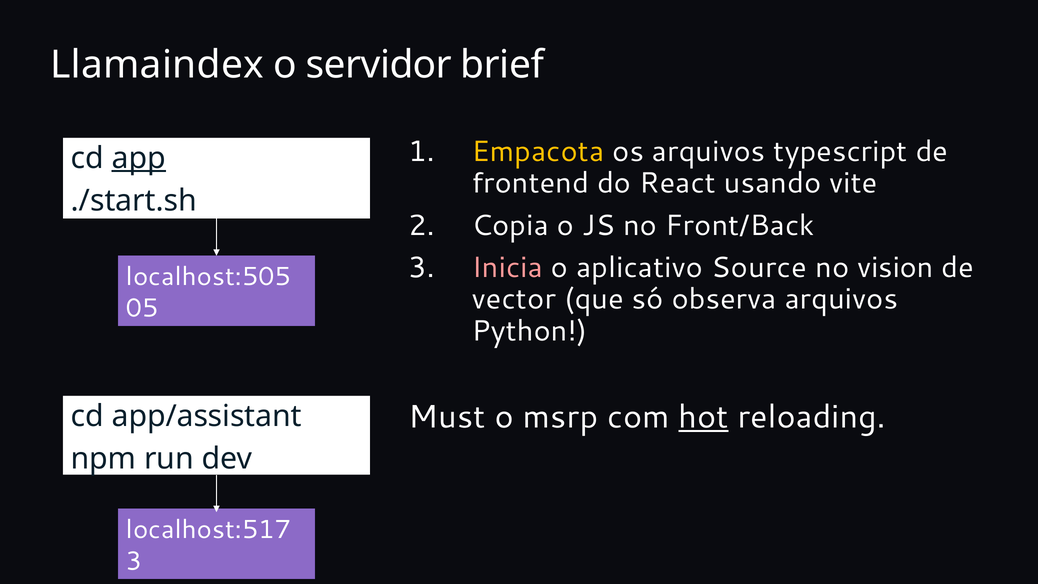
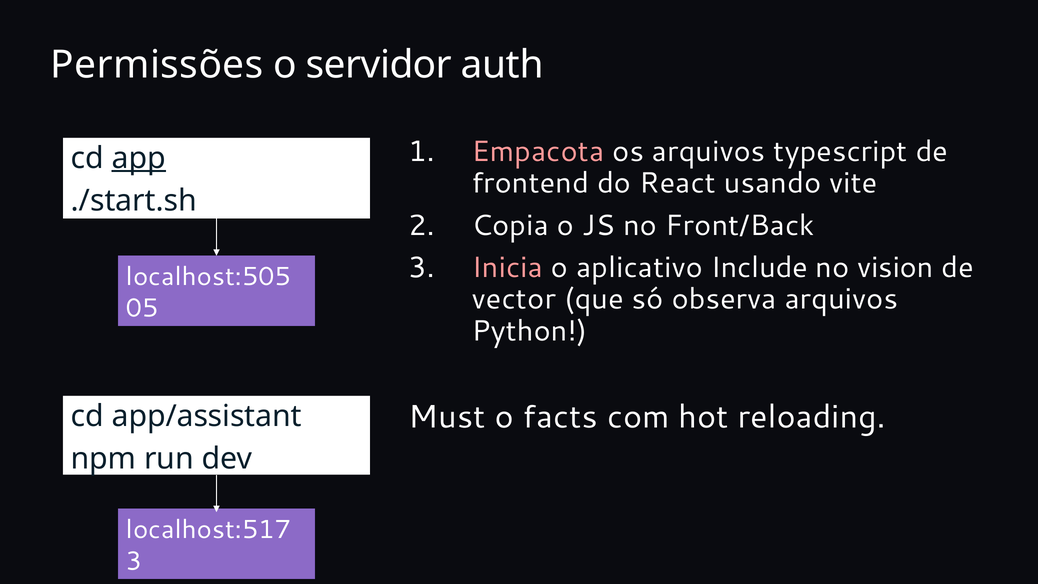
Llamaindex: Llamaindex -> Permissões
brief: brief -> auth
Empacota colour: yellow -> pink
Source: Source -> Include
msrp: msrp -> facts
hot underline: present -> none
